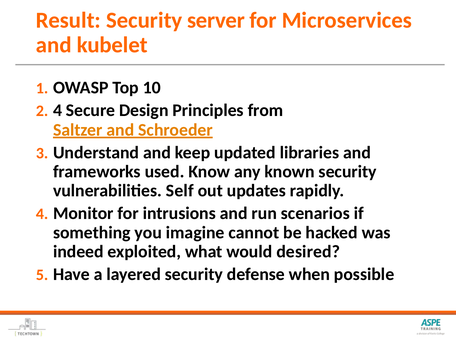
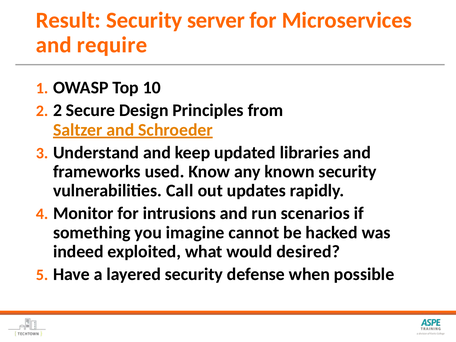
kubelet: kubelet -> require
4 at (58, 110): 4 -> 2
Self: Self -> Call
